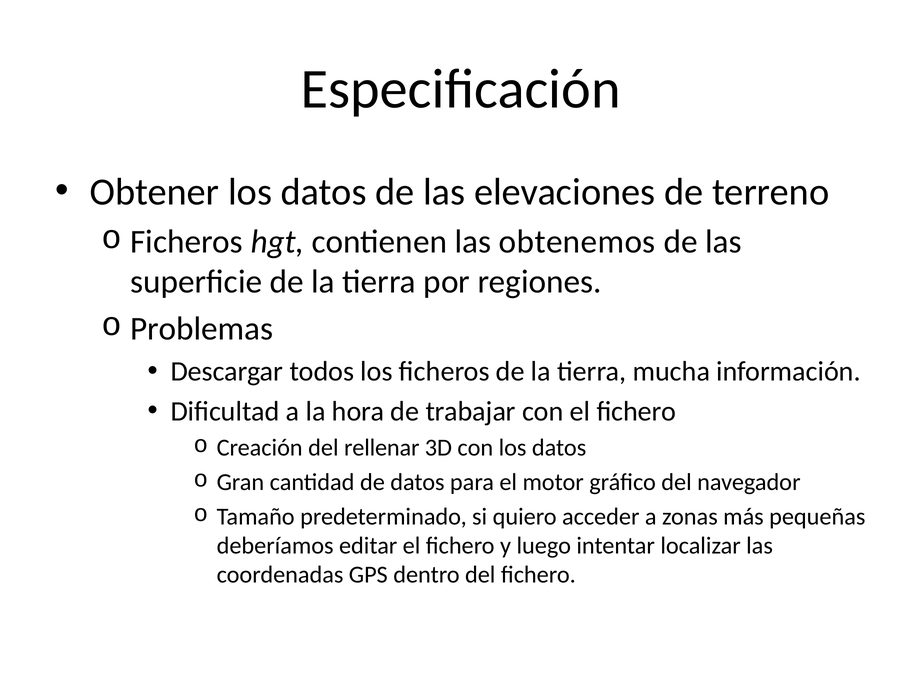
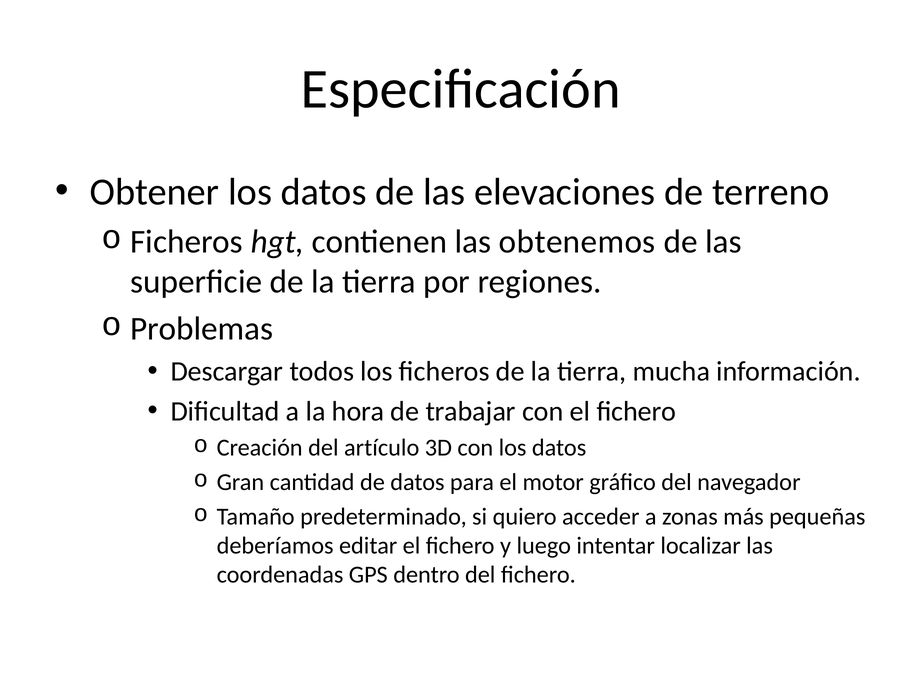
rellenar: rellenar -> artículo
